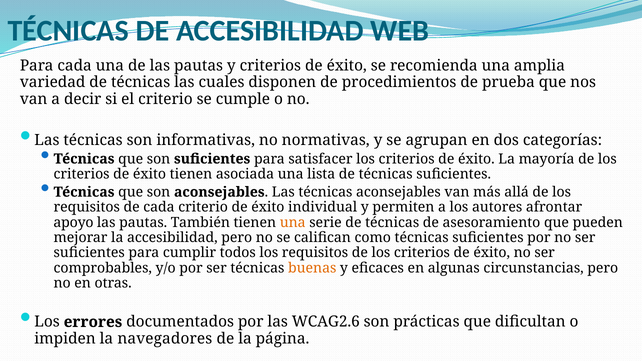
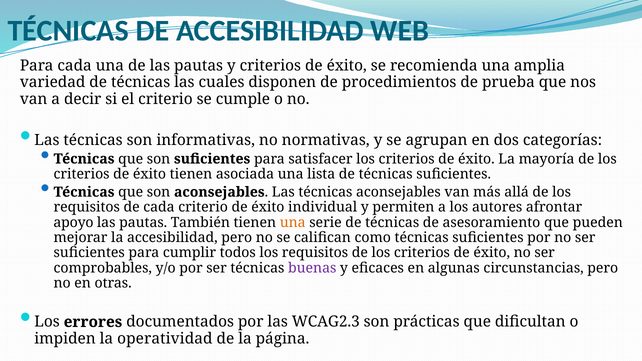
buenas colour: orange -> purple
WCAG2.6: WCAG2.6 -> WCAG2.3
navegadores: navegadores -> operatividad
